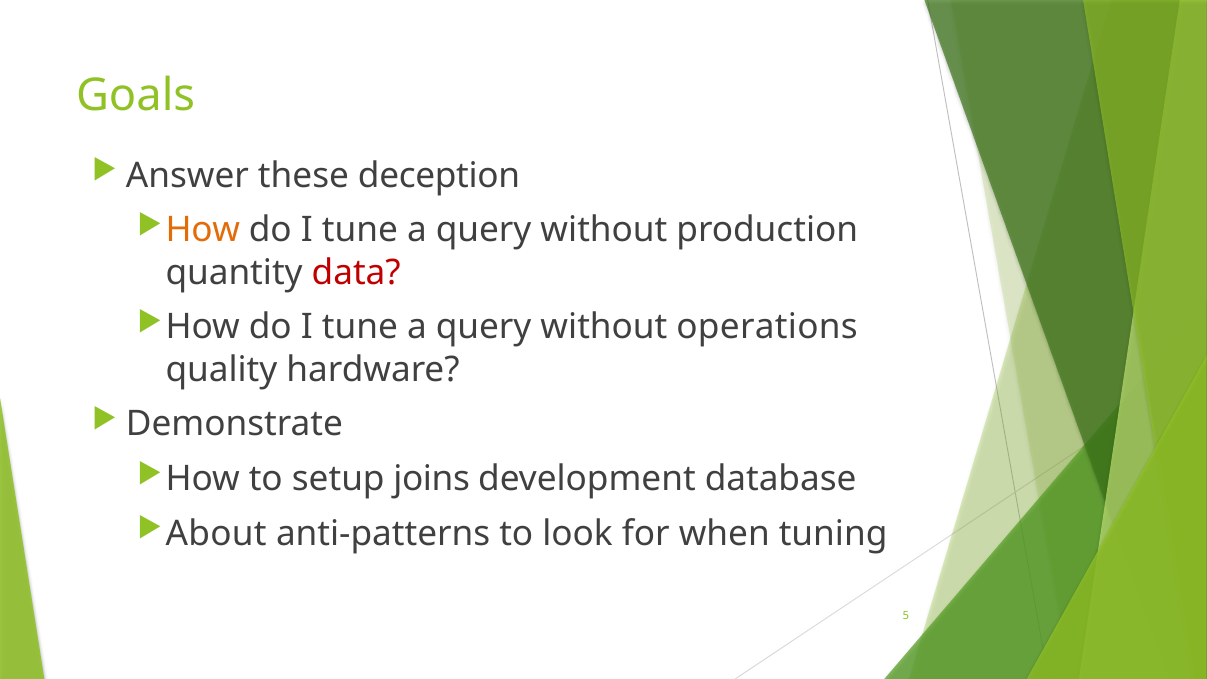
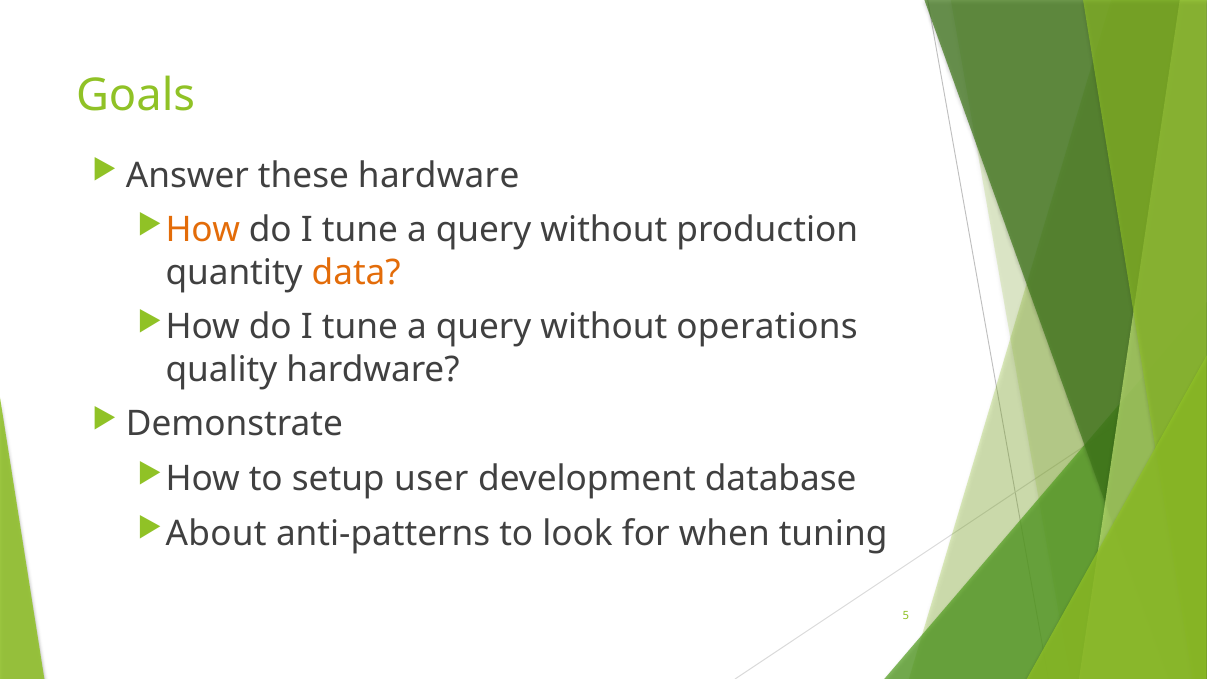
these deception: deception -> hardware
data colour: red -> orange
joins: joins -> user
